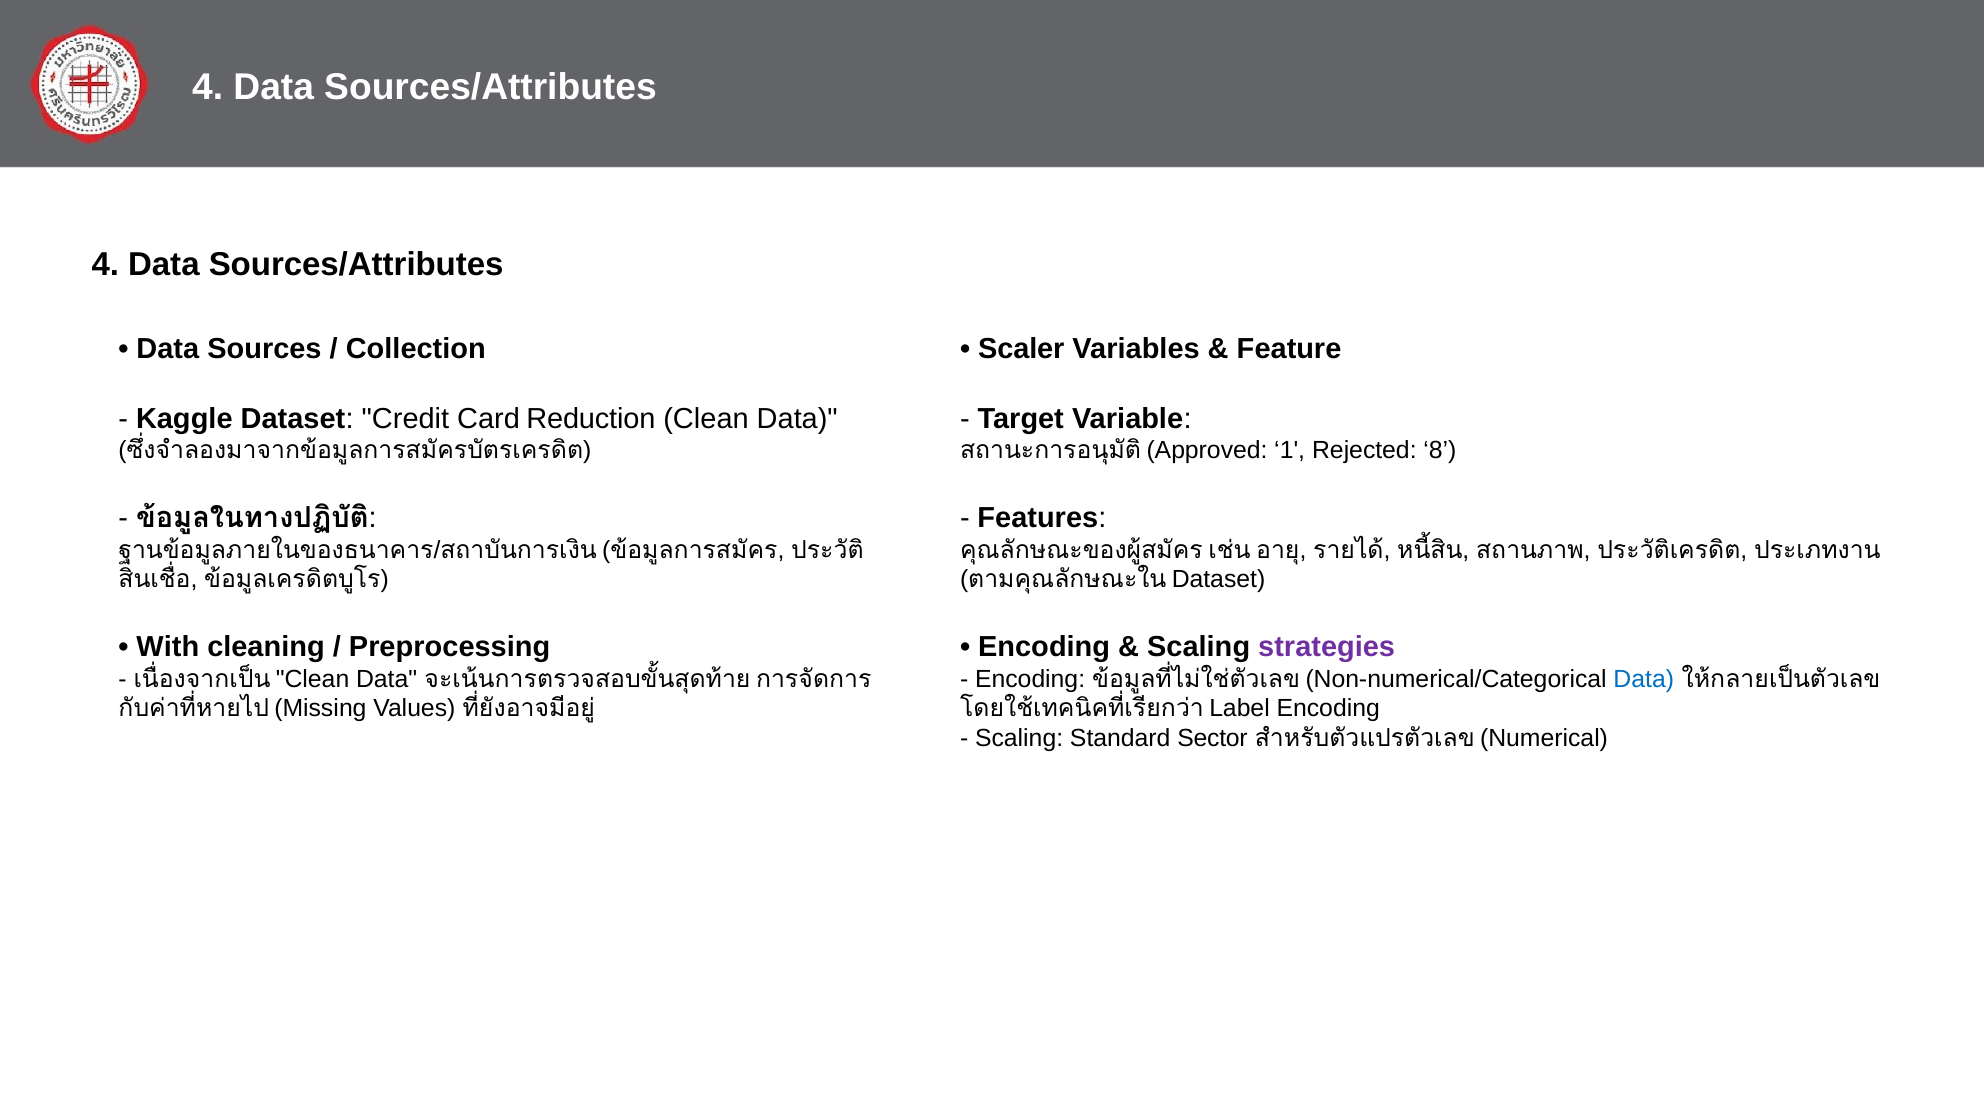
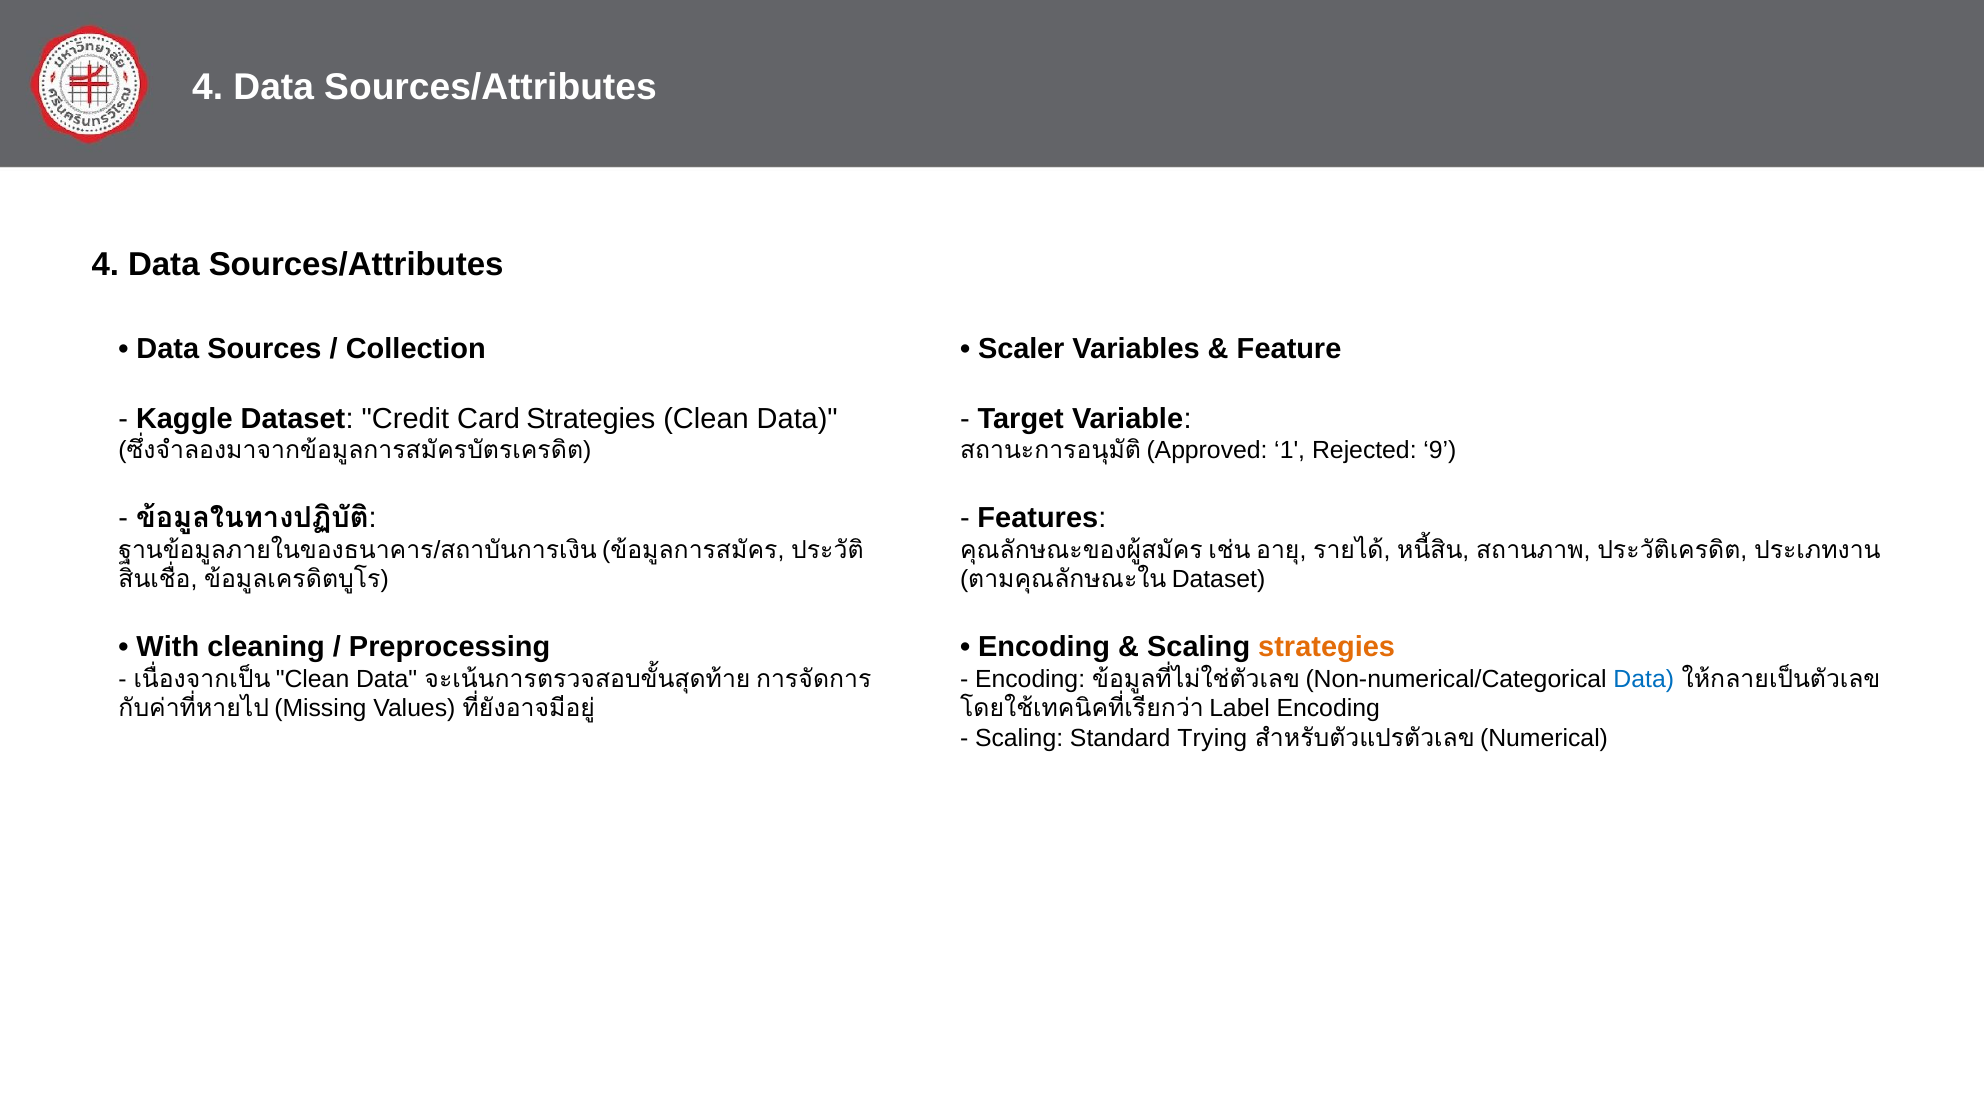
Card Reduction: Reduction -> Strategies
8: 8 -> 9
strategies at (1327, 647) colour: purple -> orange
Sector: Sector -> Trying
